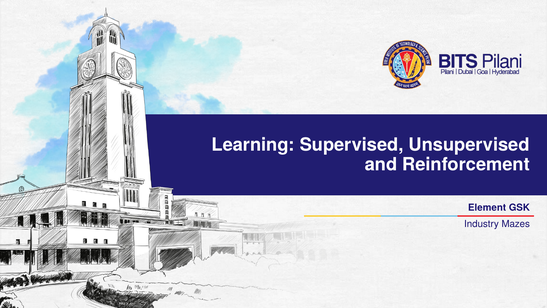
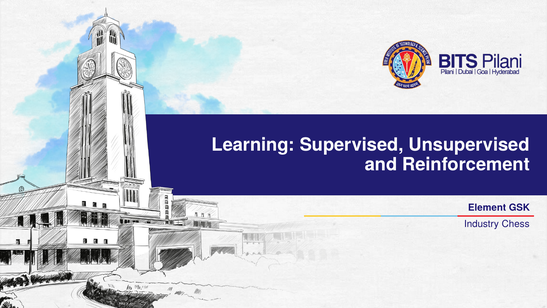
Mazes: Mazes -> Chess
